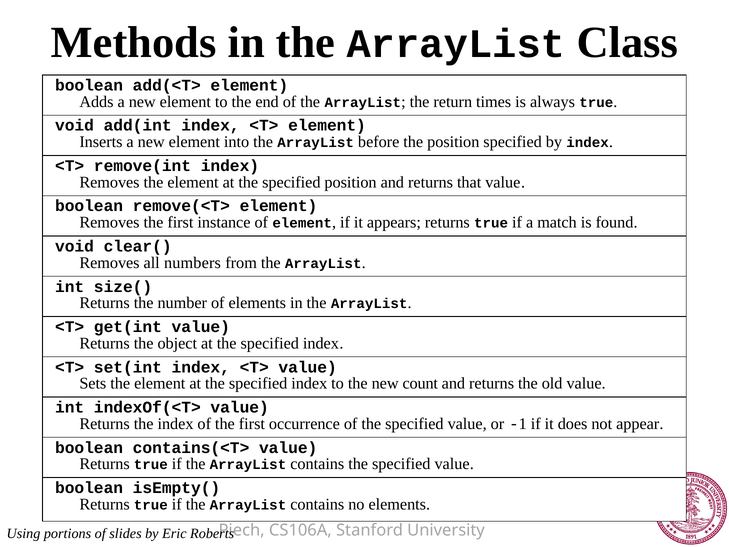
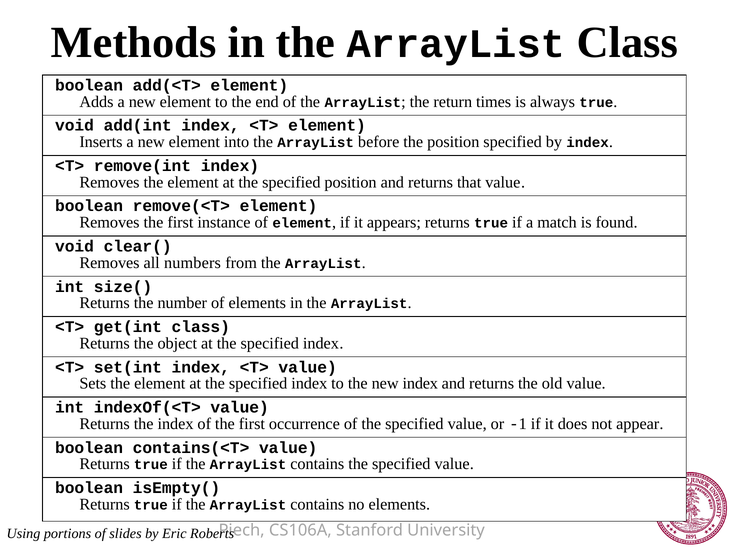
get(int value: value -> class
new count: count -> index
